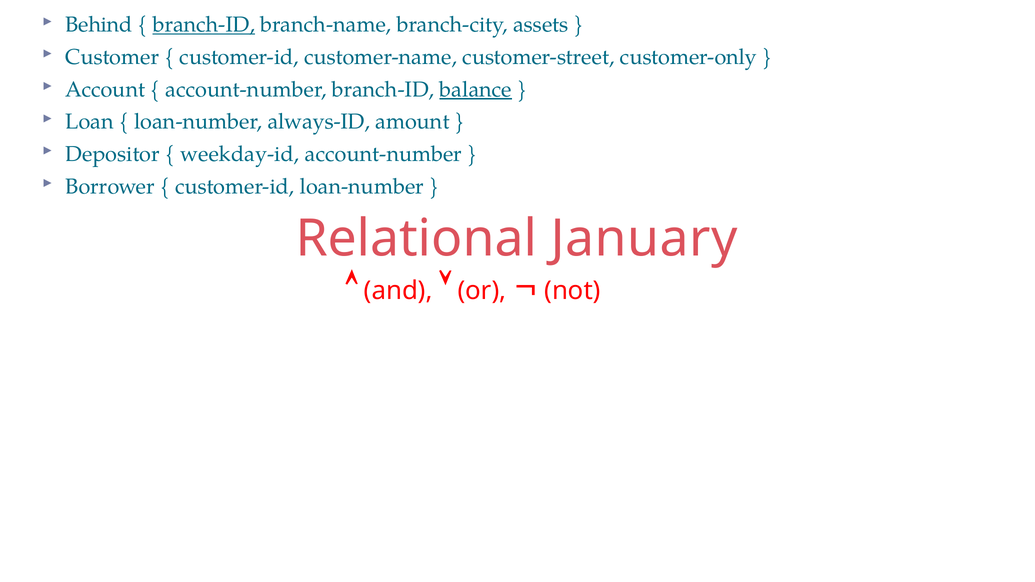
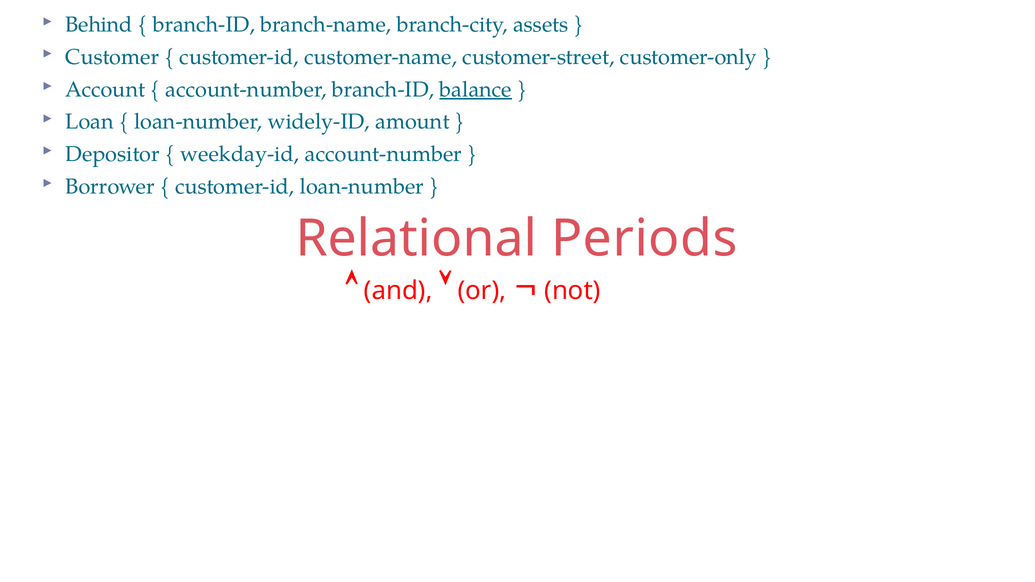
branch-ID at (204, 25) underline: present -> none
always-ID: always-ID -> widely-ID
January: January -> Periods
